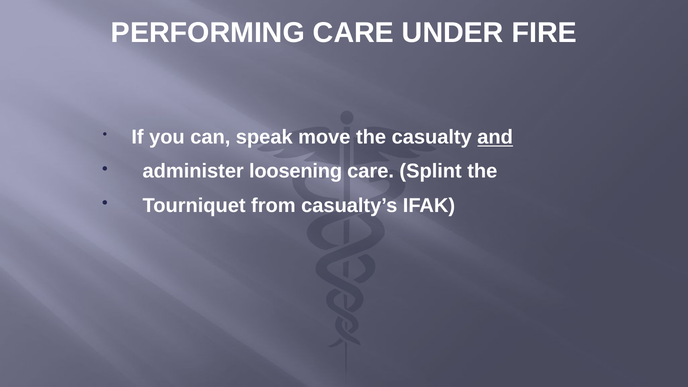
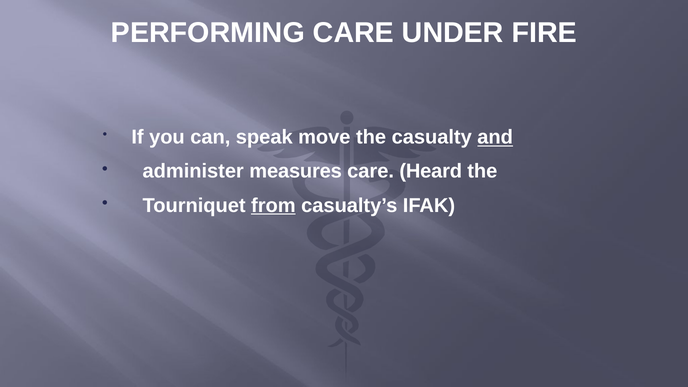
loosening: loosening -> measures
Splint: Splint -> Heard
from underline: none -> present
